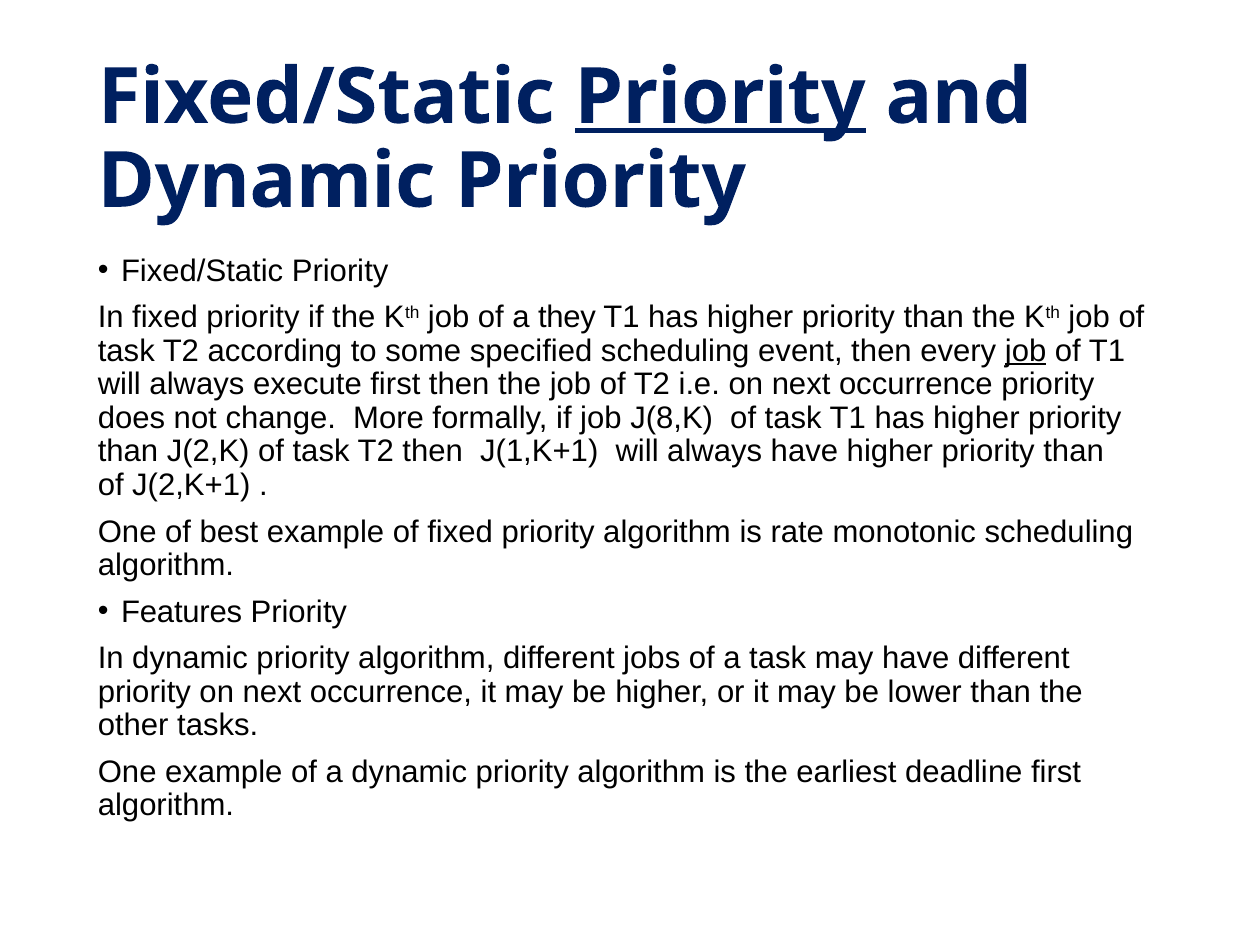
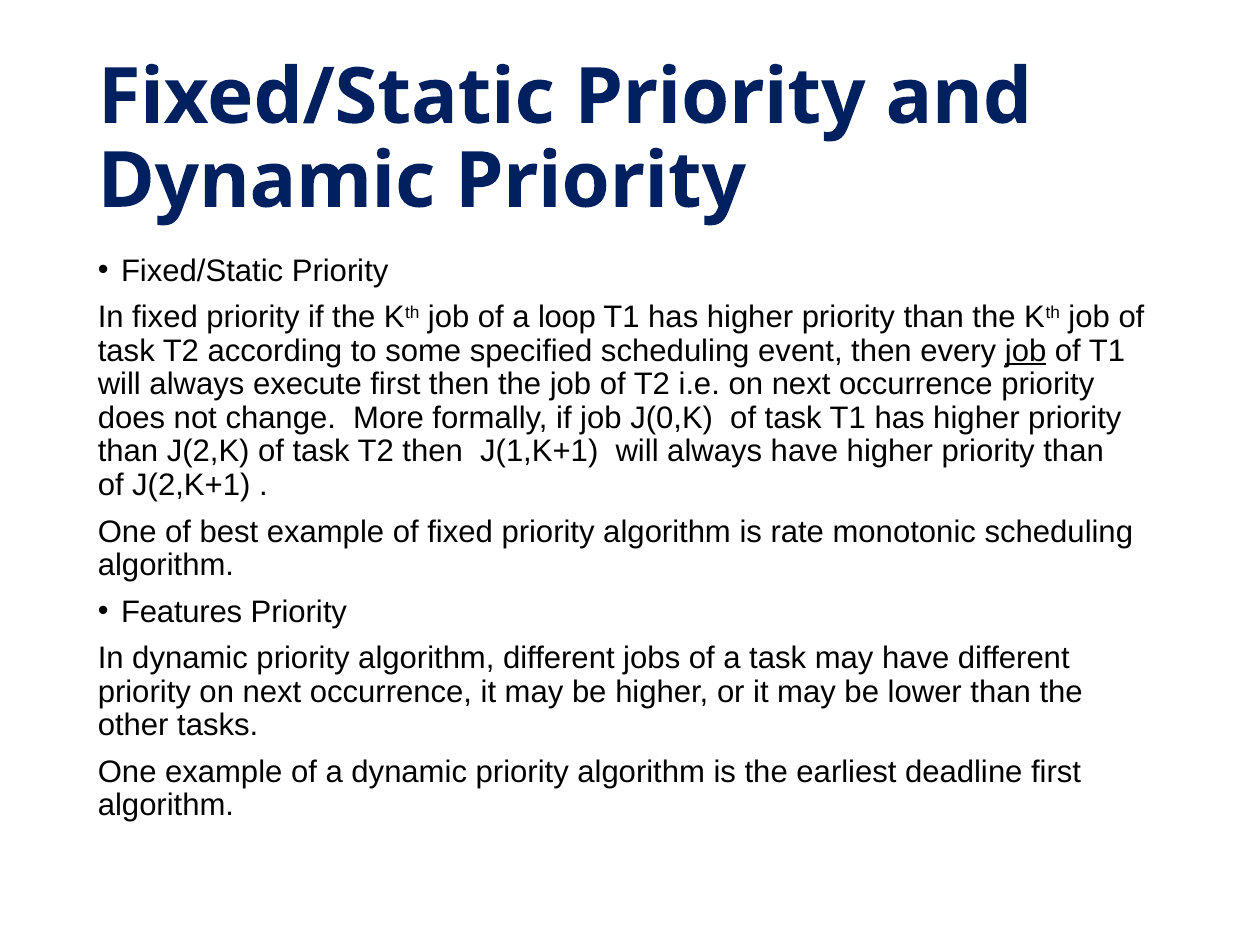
Priority at (720, 97) underline: present -> none
they: they -> loop
J(8,K: J(8,K -> J(0,K
